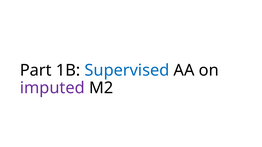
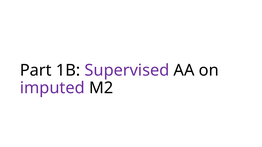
Supervised colour: blue -> purple
